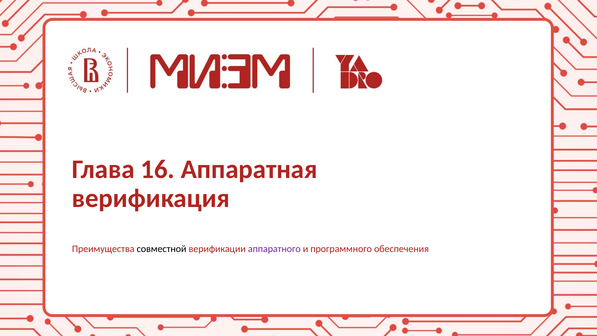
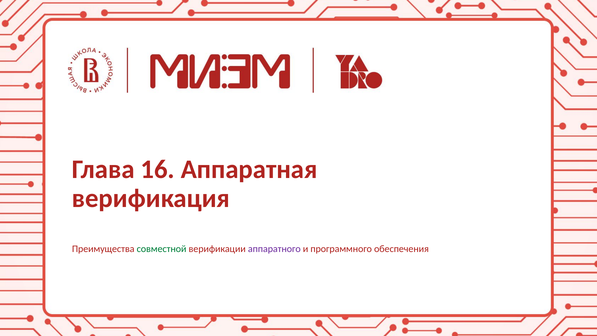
совместной colour: black -> green
